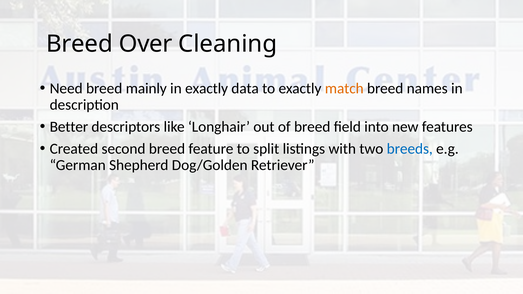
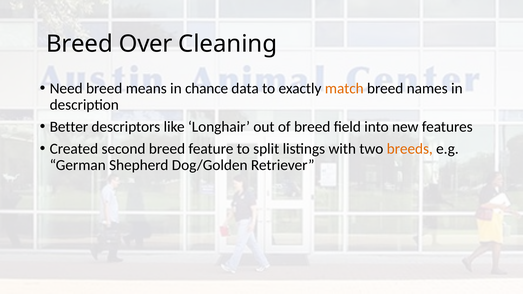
mainly: mainly -> means
in exactly: exactly -> chance
breeds colour: blue -> orange
